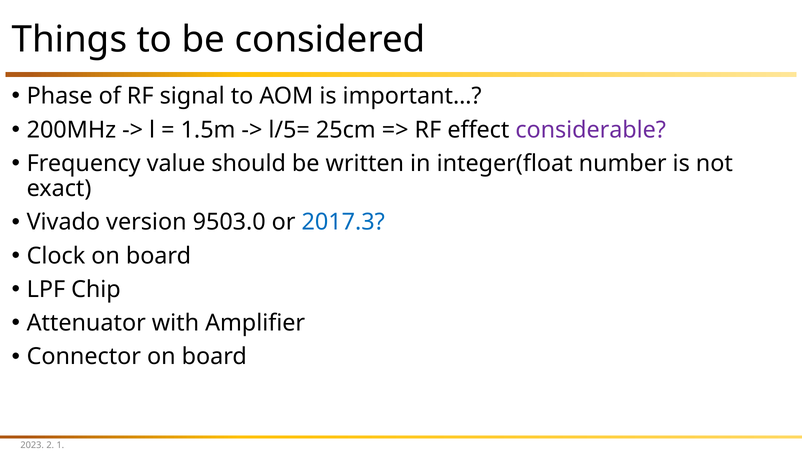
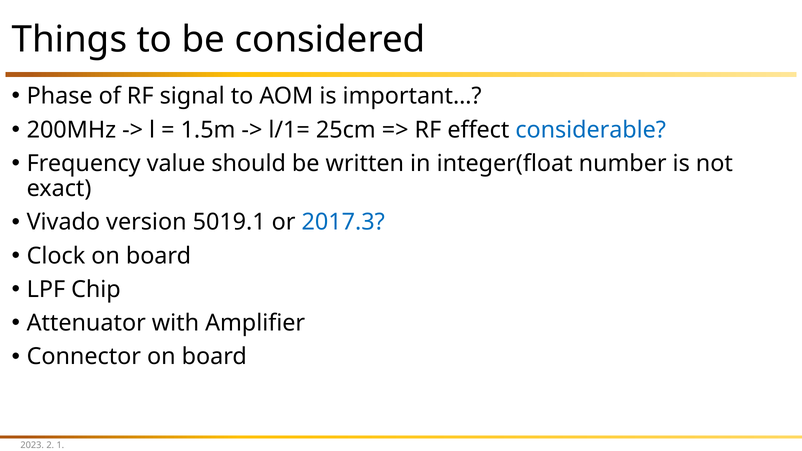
l/5=: l/5= -> l/1=
considerable colour: purple -> blue
9503.0: 9503.0 -> 5019.1
